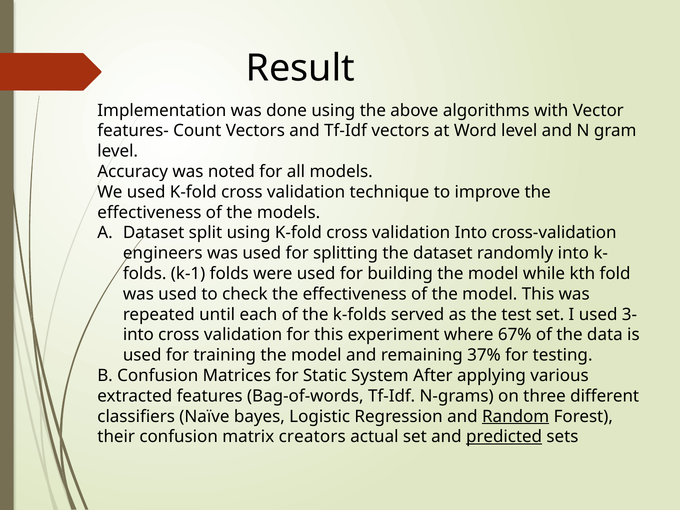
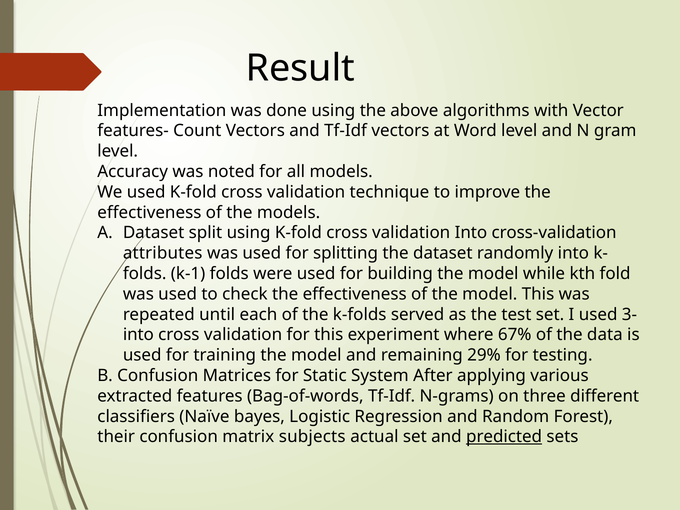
engineers: engineers -> attributes
37%: 37% -> 29%
Random underline: present -> none
creators: creators -> subjects
